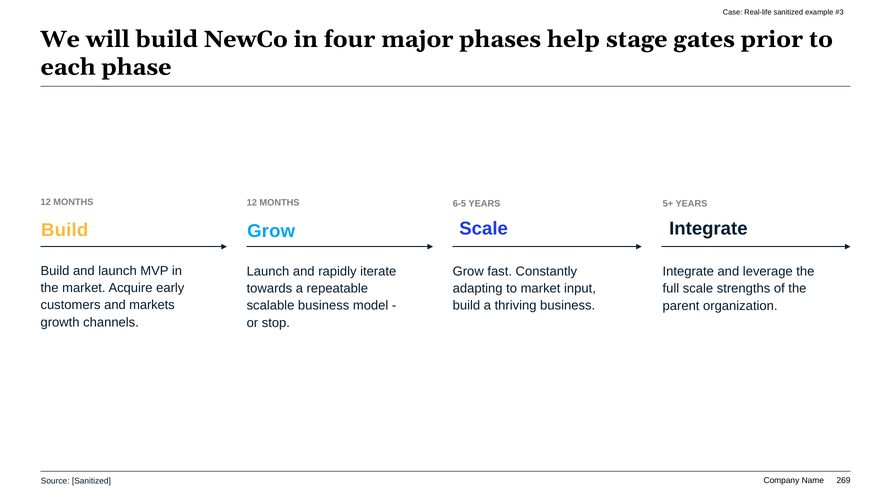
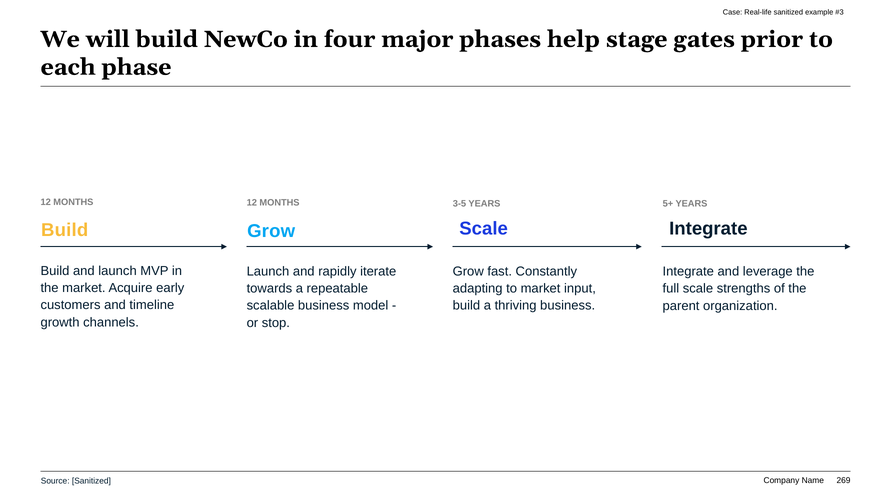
6-5: 6-5 -> 3-5
markets: markets -> timeline
